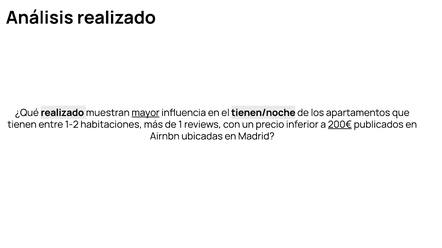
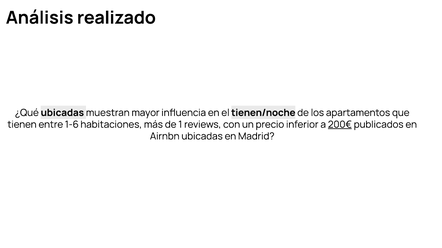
¿Qué realizado: realizado -> ubicadas
mayor underline: present -> none
1-2: 1-2 -> 1-6
